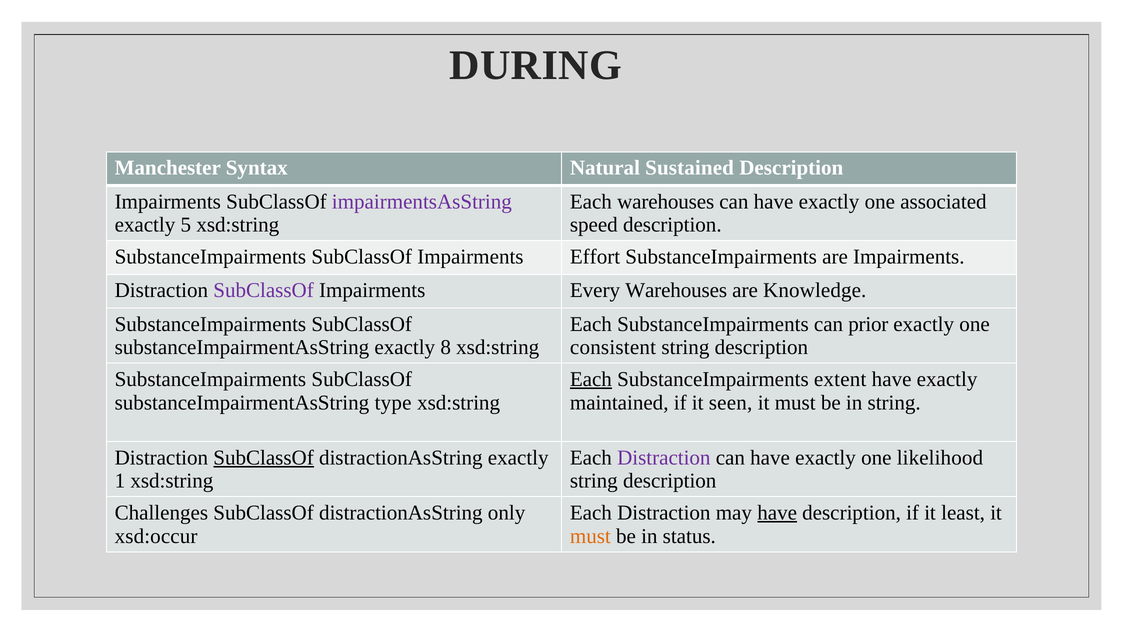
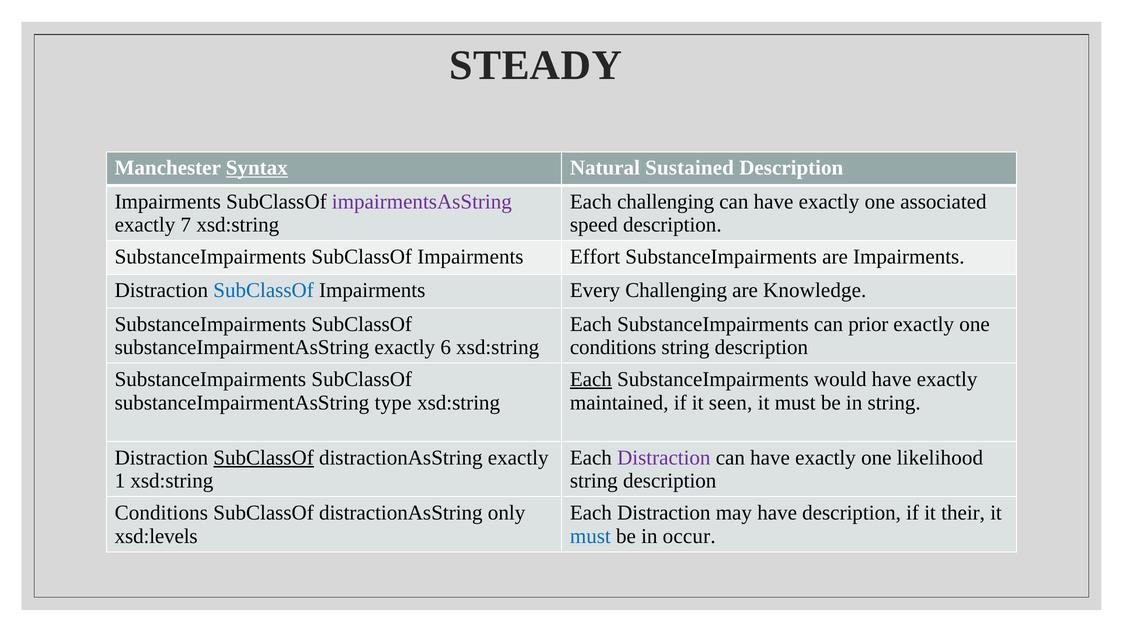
DURING: DURING -> STEADY
Syntax underline: none -> present
Each warehouses: warehouses -> challenging
5: 5 -> 7
SubClassOf at (264, 290) colour: purple -> blue
Every Warehouses: Warehouses -> Challenging
8: 8 -> 6
consistent at (613, 347): consistent -> conditions
extent: extent -> would
Challenges at (161, 513): Challenges -> Conditions
have at (777, 513) underline: present -> none
least: least -> their
xsd:occur: xsd:occur -> xsd:levels
must at (590, 536) colour: orange -> blue
status: status -> occur
